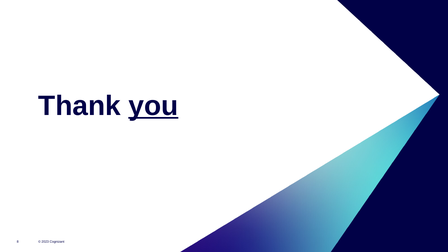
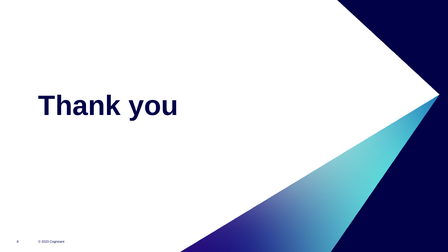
you underline: present -> none
